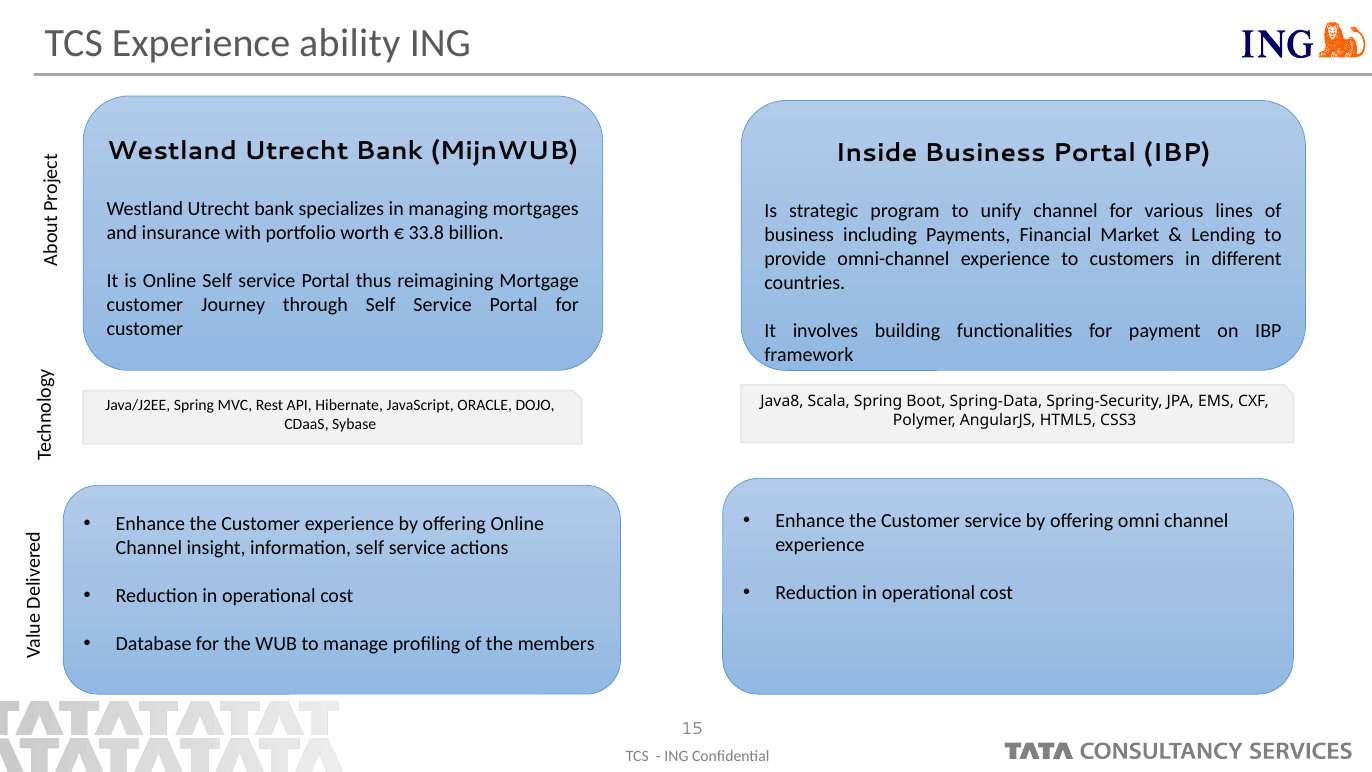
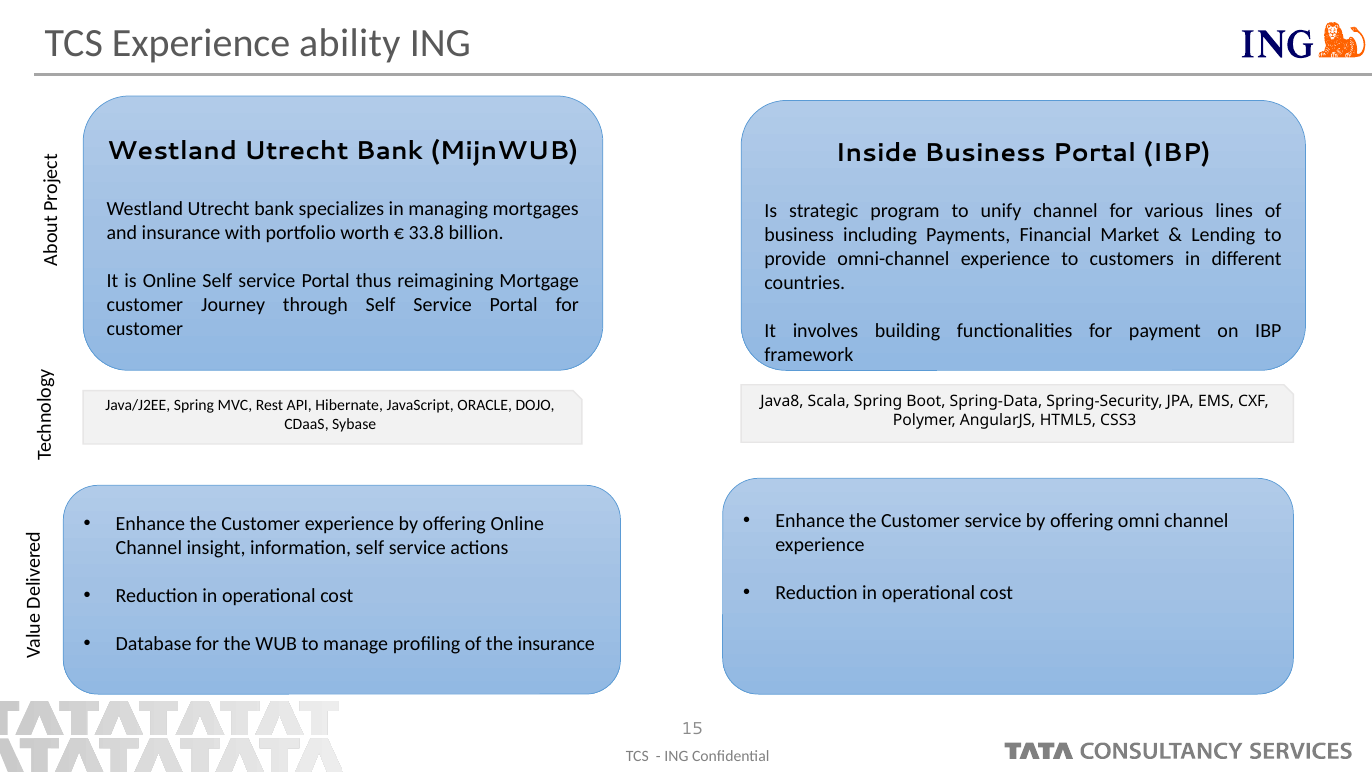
the members: members -> insurance
